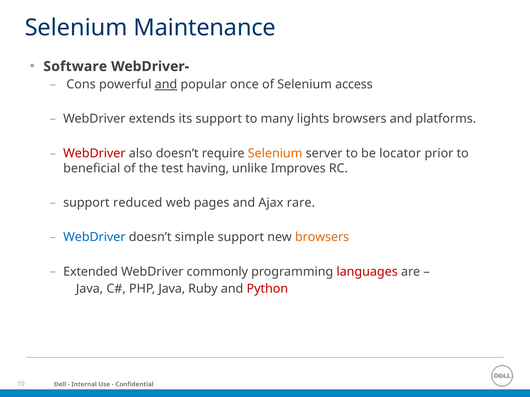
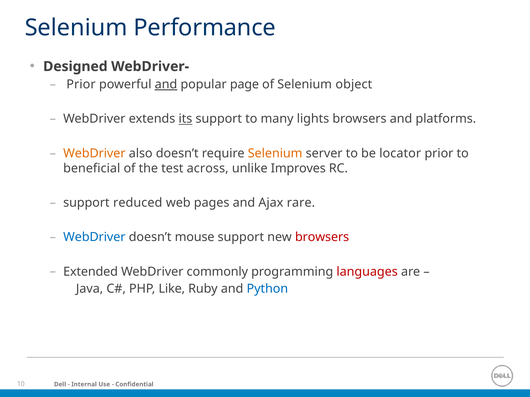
Maintenance: Maintenance -> Performance
Software: Software -> Designed
Cons at (81, 85): Cons -> Prior
once: once -> page
access: access -> object
its underline: none -> present
WebDriver at (94, 153) colour: red -> orange
having: having -> across
simple: simple -> mouse
browsers at (322, 237) colour: orange -> red
PHP Java: Java -> Like
Python colour: red -> blue
